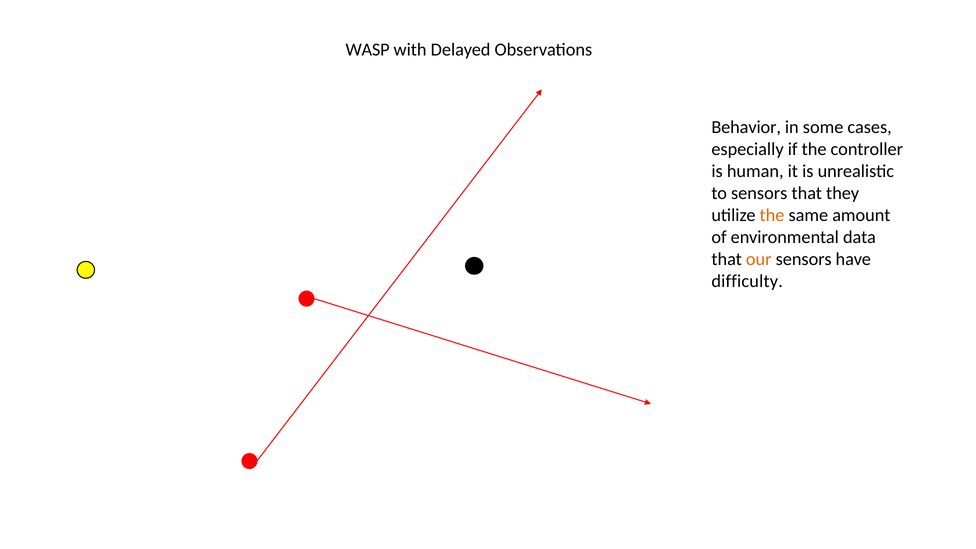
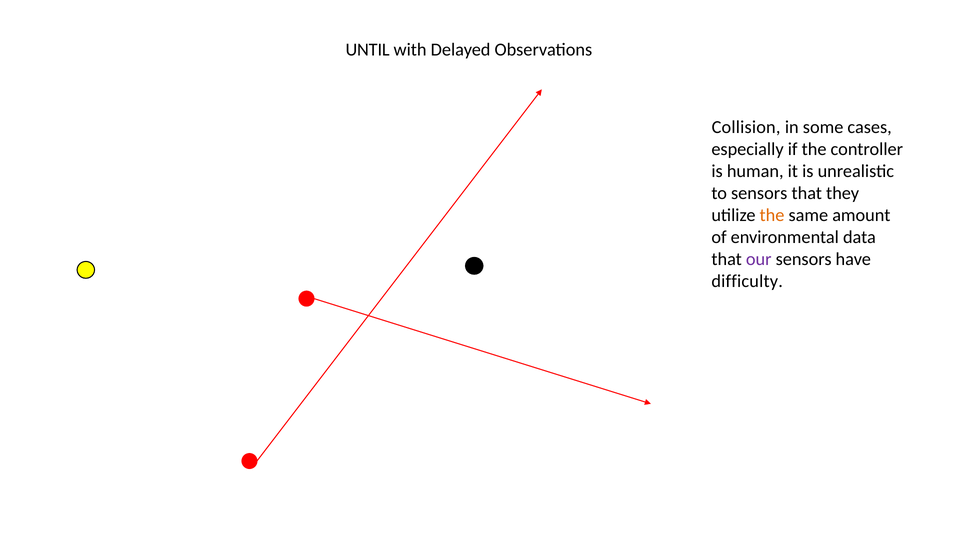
WASP: WASP -> UNTIL
Behavior: Behavior -> Collision
our colour: orange -> purple
